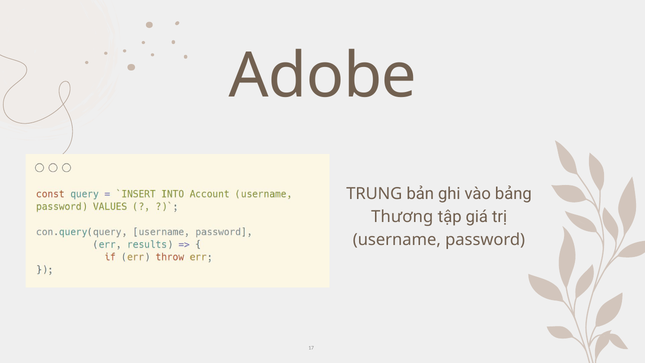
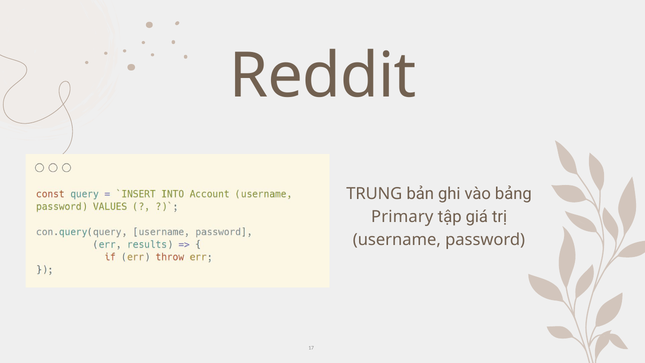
Adobe: Adobe -> Reddit
Thương: Thương -> Primary
